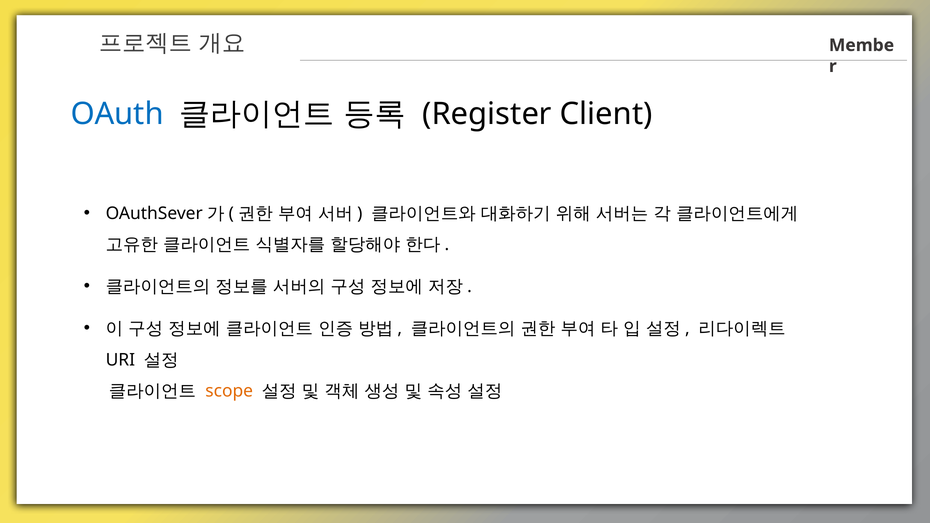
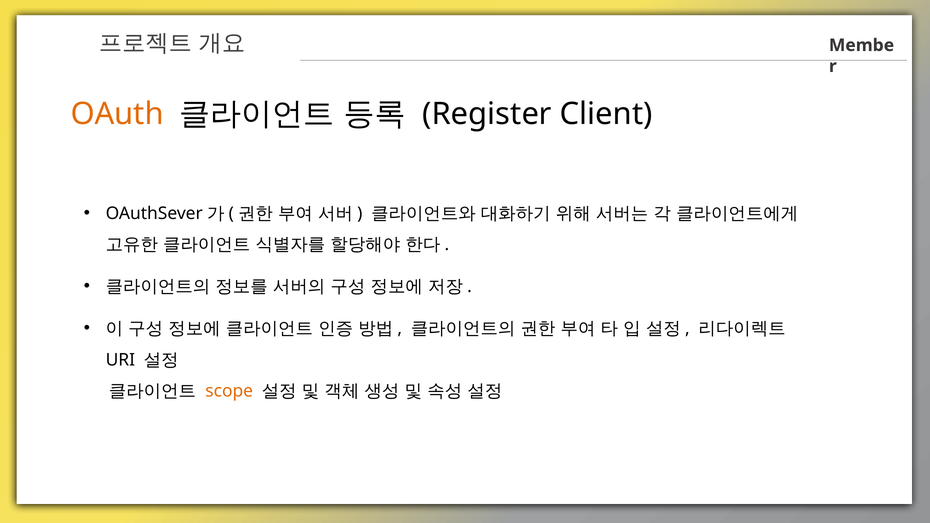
OAuth colour: blue -> orange
